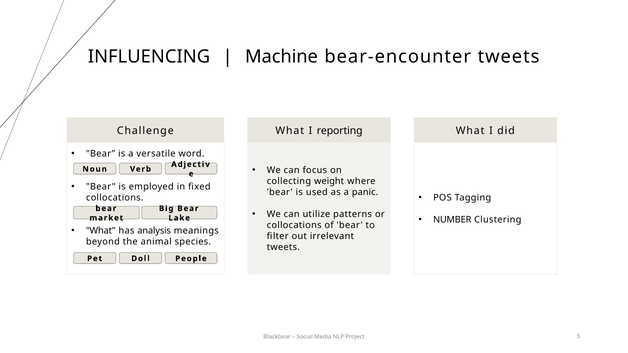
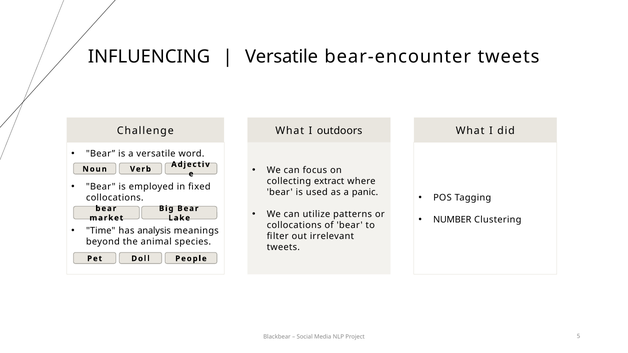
Machine at (281, 57): Machine -> Versatile
reporting: reporting -> outdoors
weight: weight -> extract
What at (101, 231): What -> Time
